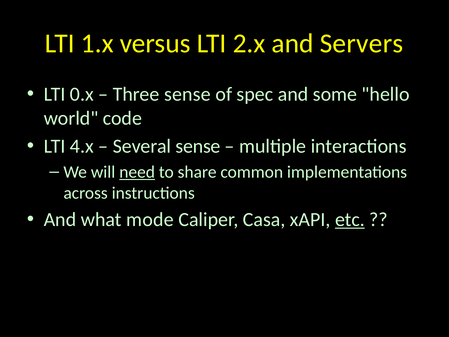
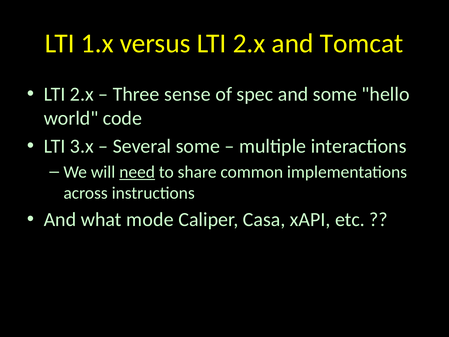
Servers: Servers -> Tomcat
0.x at (82, 94): 0.x -> 2.x
4.x: 4.x -> 3.x
Several sense: sense -> some
etc underline: present -> none
